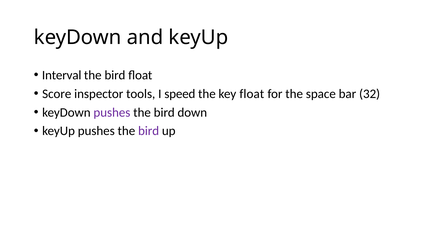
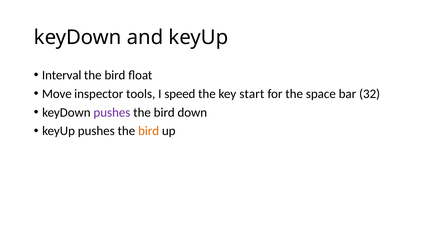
Score: Score -> Move
key float: float -> start
bird at (149, 131) colour: purple -> orange
